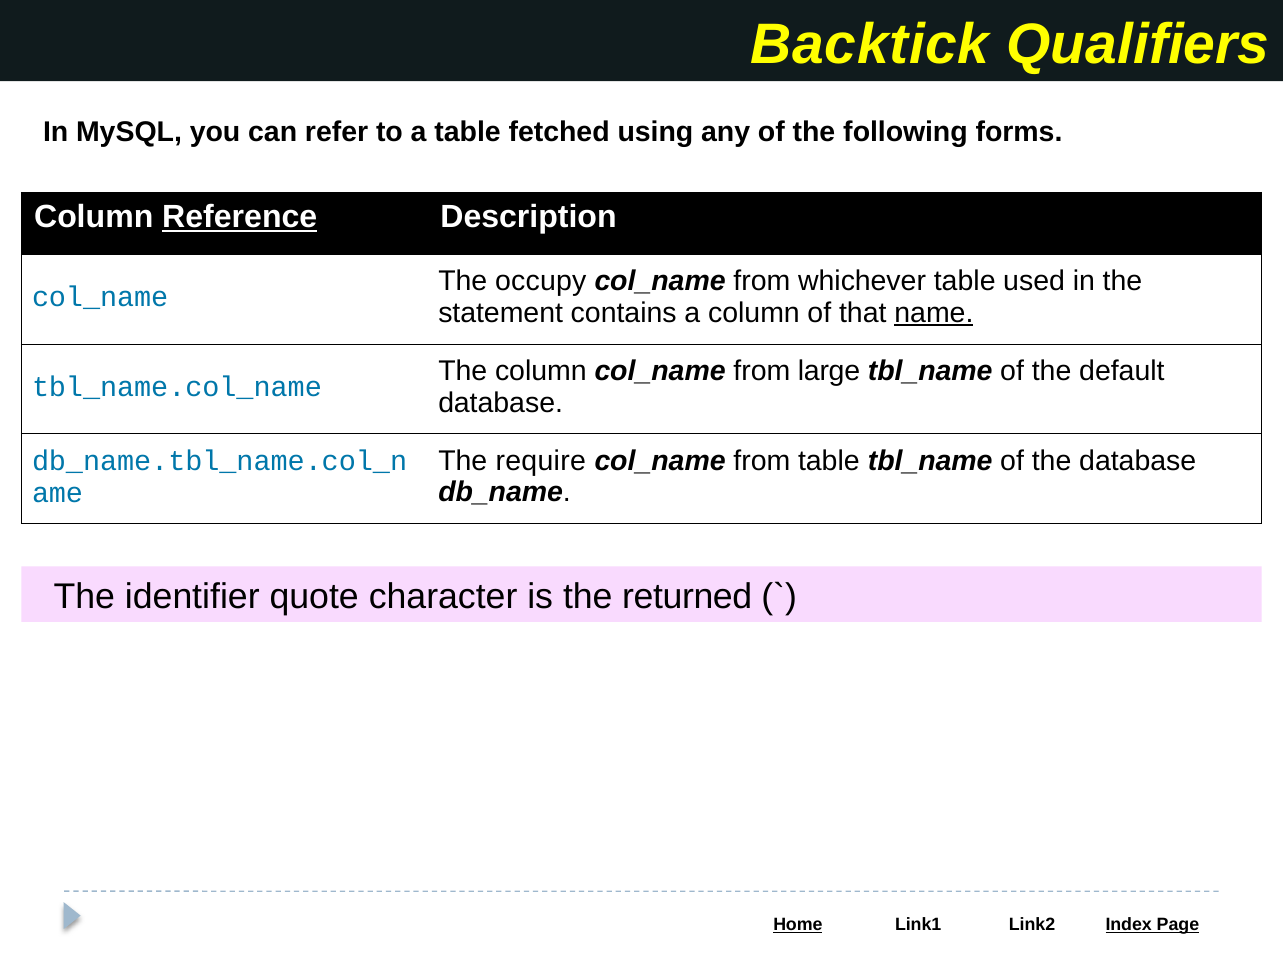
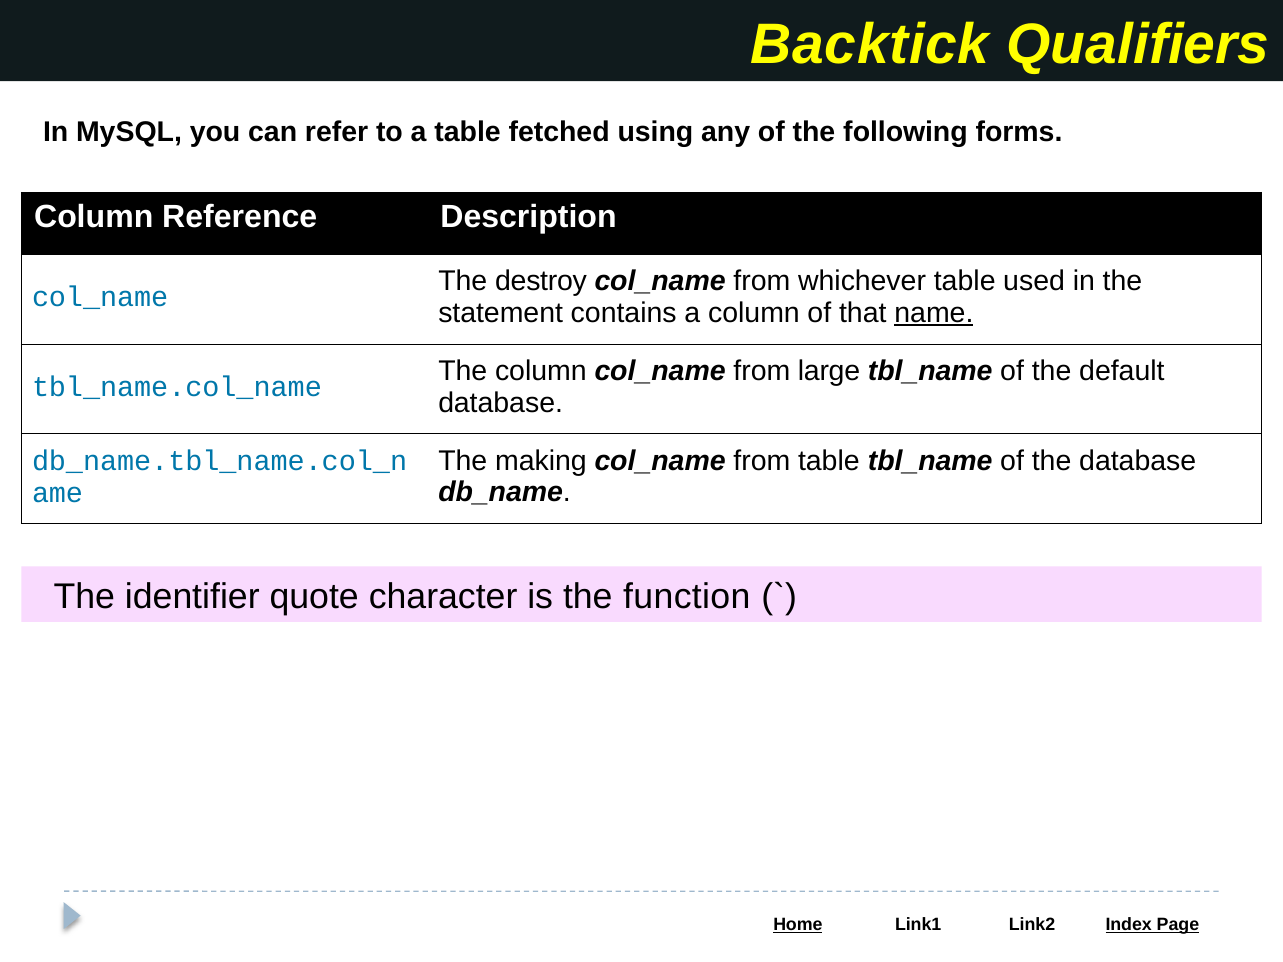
Reference underline: present -> none
occupy: occupy -> destroy
require: require -> making
returned: returned -> function
